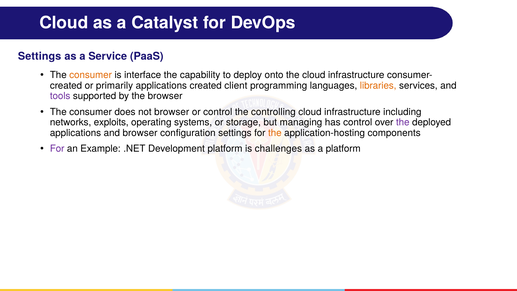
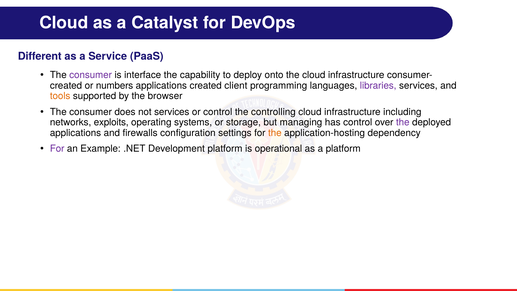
Settings at (40, 56): Settings -> Different
consumer at (91, 75) colour: orange -> purple
primarily: primarily -> numbers
libraries colour: orange -> purple
tools colour: purple -> orange
not browser: browser -> services
and browser: browser -> firewalls
components: components -> dependency
challenges: challenges -> operational
